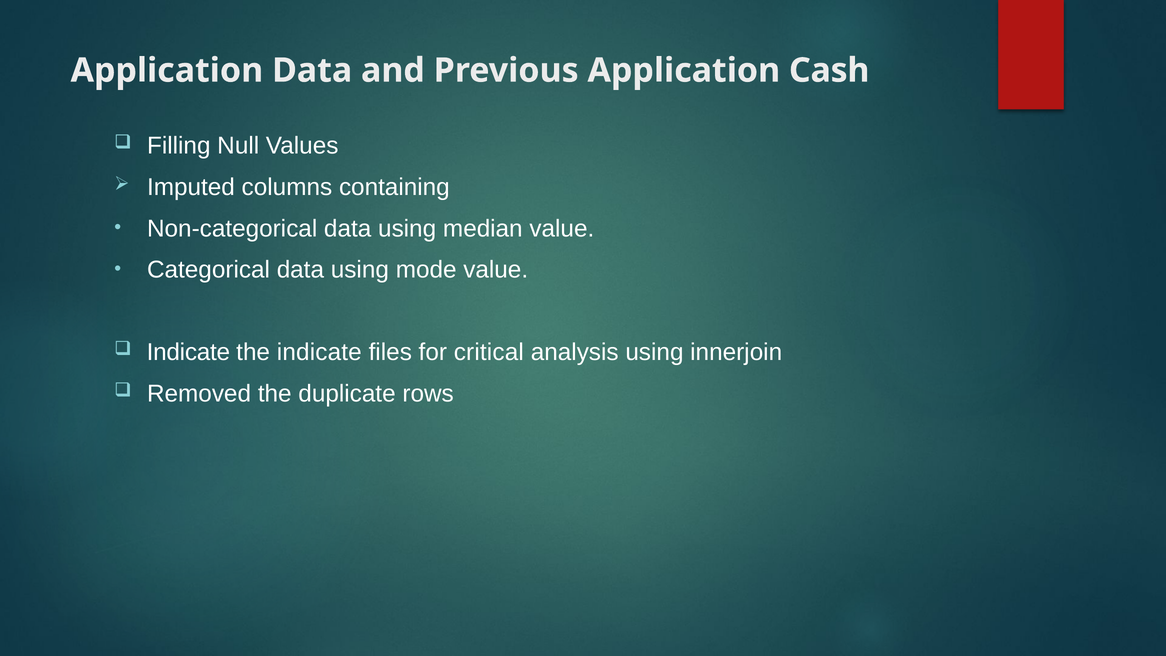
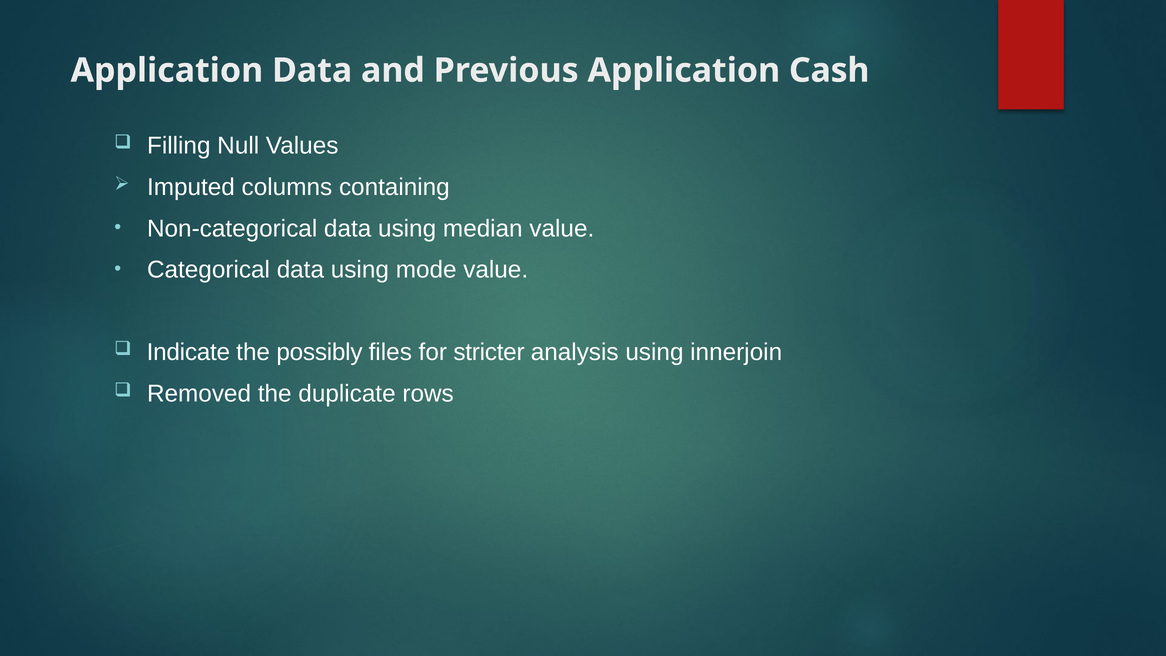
the indicate: indicate -> possibly
critical: critical -> stricter
